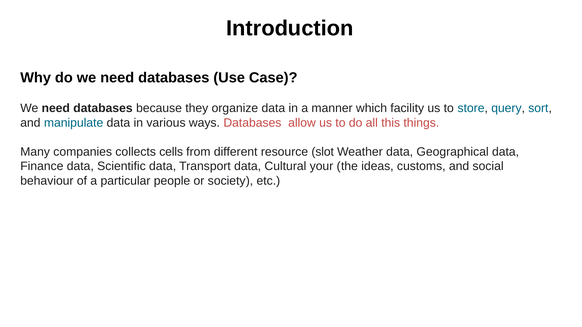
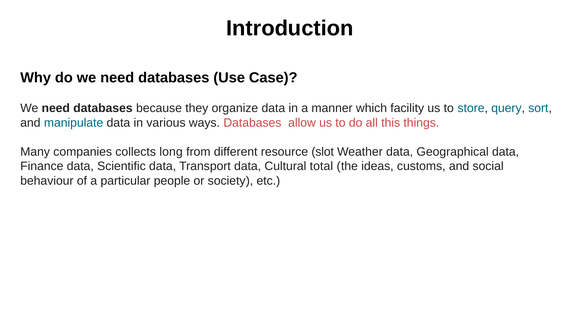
cells: cells -> long
your: your -> total
